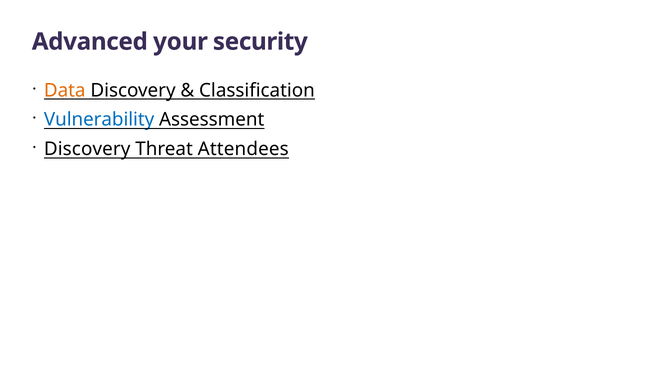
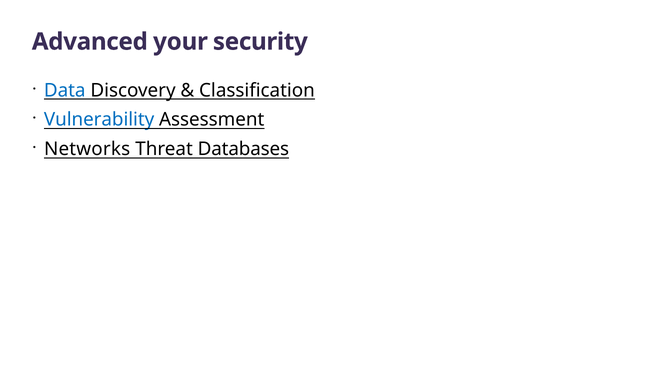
Data colour: orange -> blue
Discovery at (87, 149): Discovery -> Networks
Attendees: Attendees -> Databases
